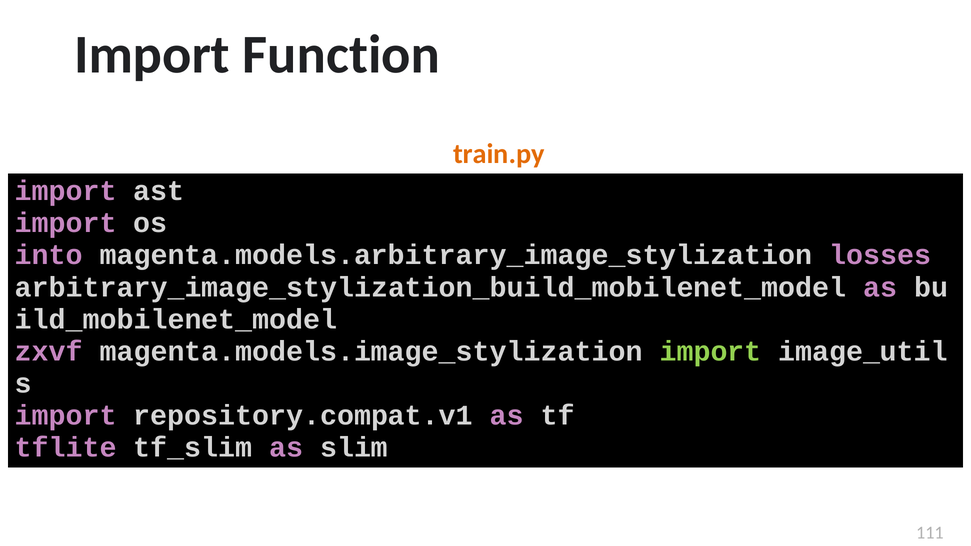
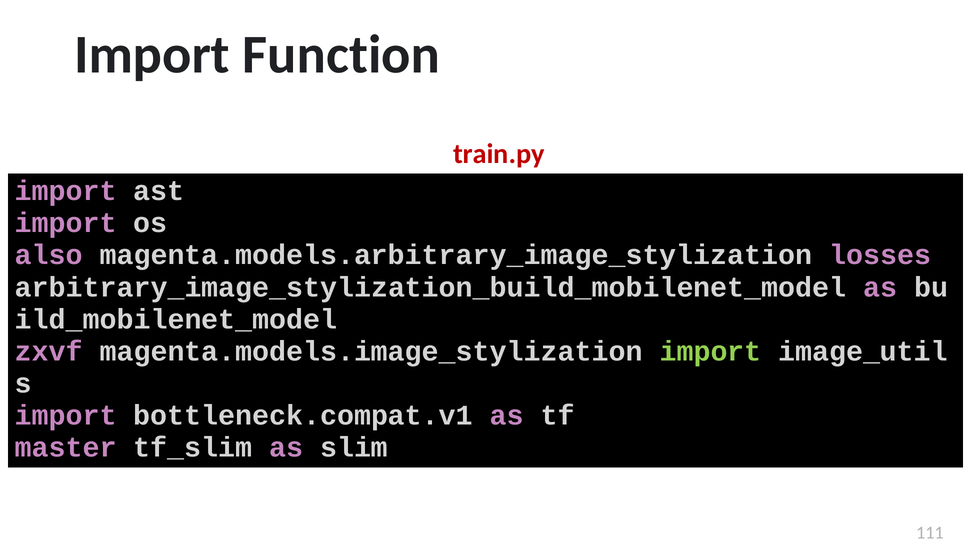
train.py colour: orange -> red
into: into -> also
repository.compat.v1: repository.compat.v1 -> bottleneck.compat.v1
tflite: tflite -> master
